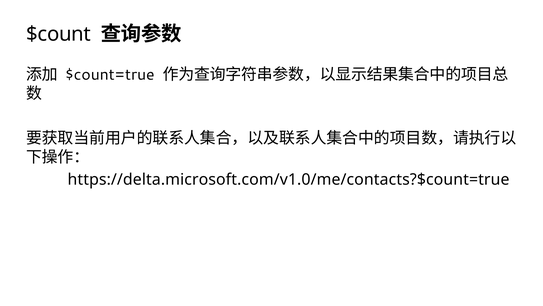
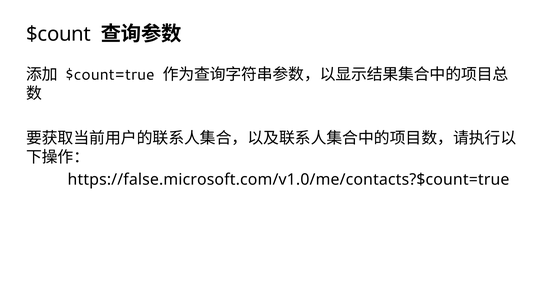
https://delta.microsoft.com/v1.0/me/contacts?$count=true: https://delta.microsoft.com/v1.0/me/contacts?$count=true -> https://false.microsoft.com/v1.0/me/contacts?$count=true
